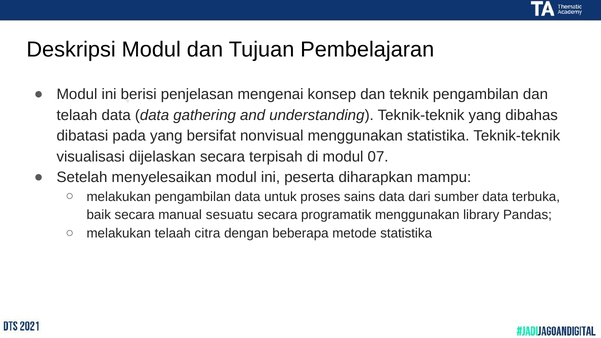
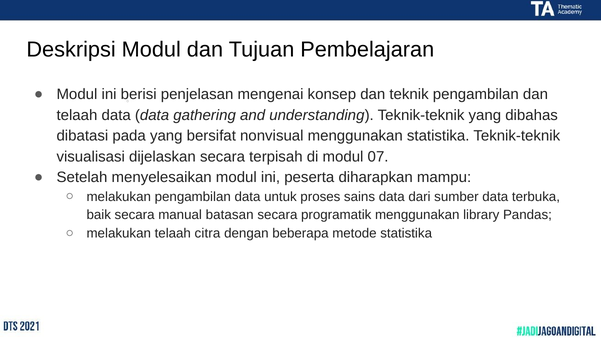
sesuatu: sesuatu -> batasan
